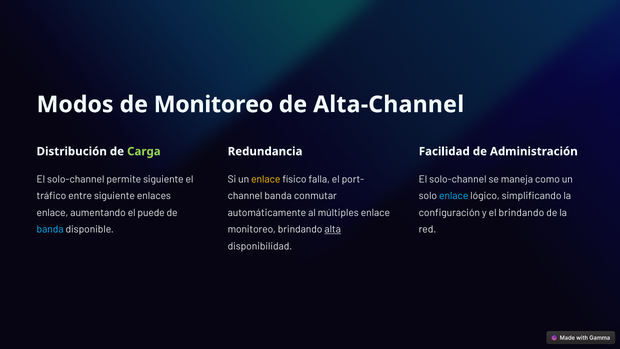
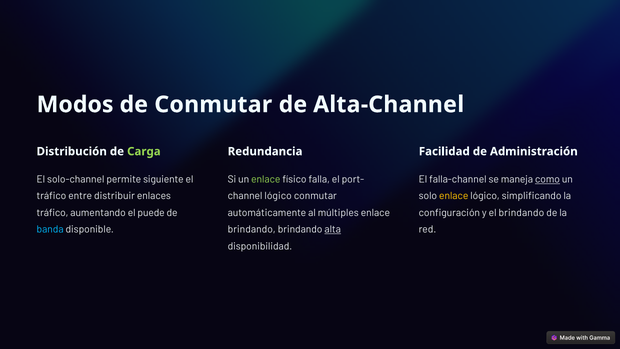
de Monitoreo: Monitoreo -> Conmutar
enlace at (266, 179) colour: yellow -> light green
solo-channel at (458, 179): solo-channel -> falla-channel
como underline: none -> present
entre siguiente: siguiente -> distribuir
banda at (278, 196): banda -> lógico
enlace at (454, 196) colour: light blue -> yellow
enlace at (52, 213): enlace -> tráfico
monitoreo at (252, 229): monitoreo -> brindando
